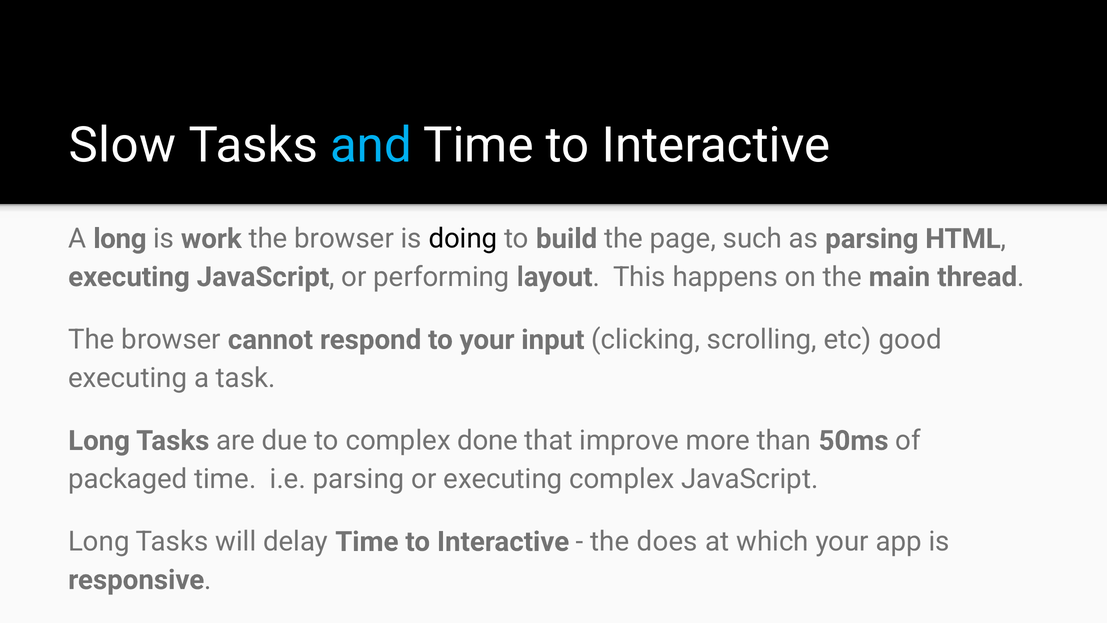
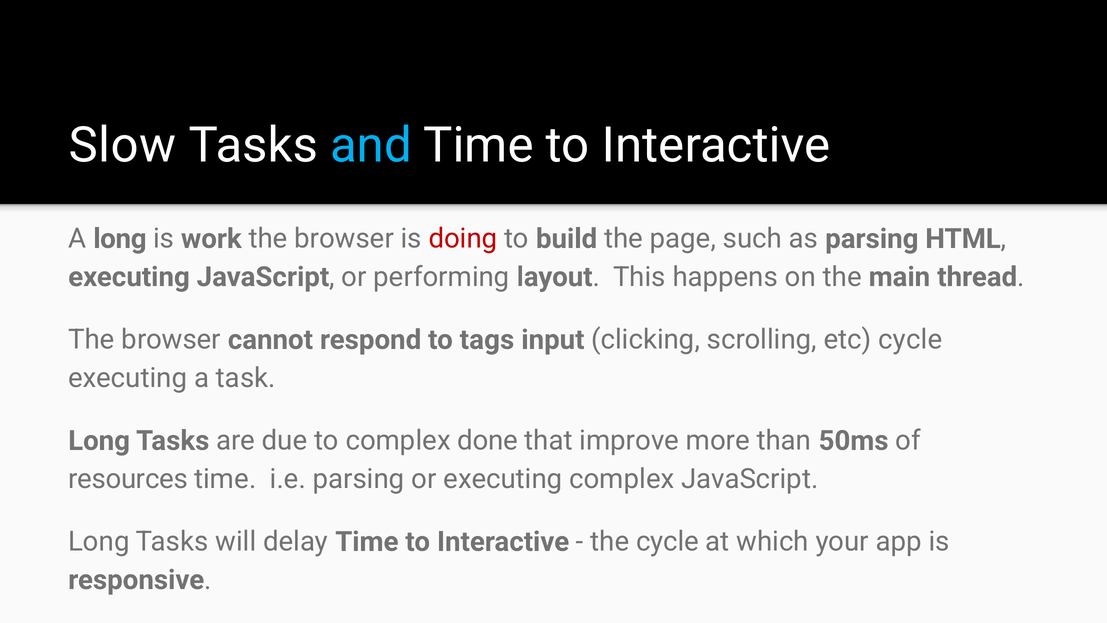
doing colour: black -> red
to your: your -> tags
etc good: good -> cycle
packaged: packaged -> resources
the does: does -> cycle
